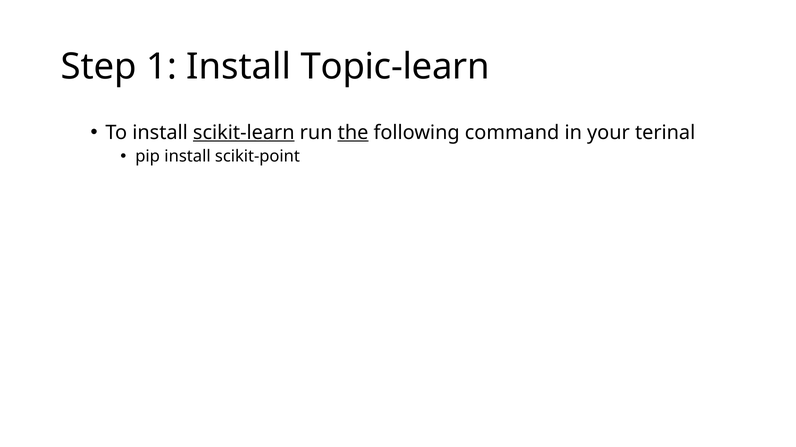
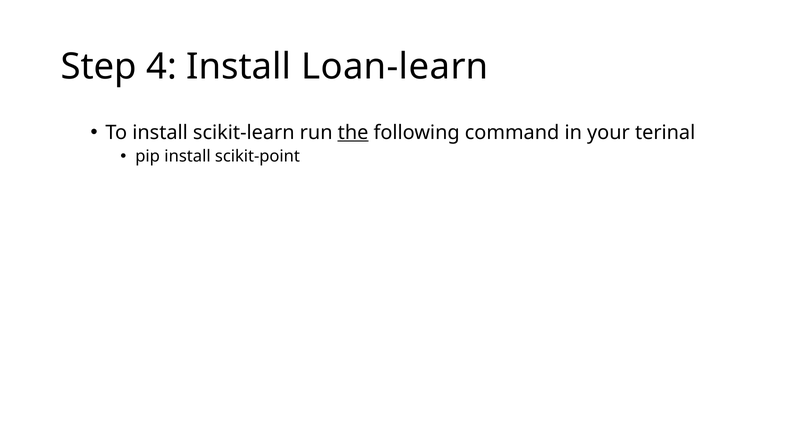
1: 1 -> 4
Topic-learn: Topic-learn -> Loan-learn
scikit-learn underline: present -> none
